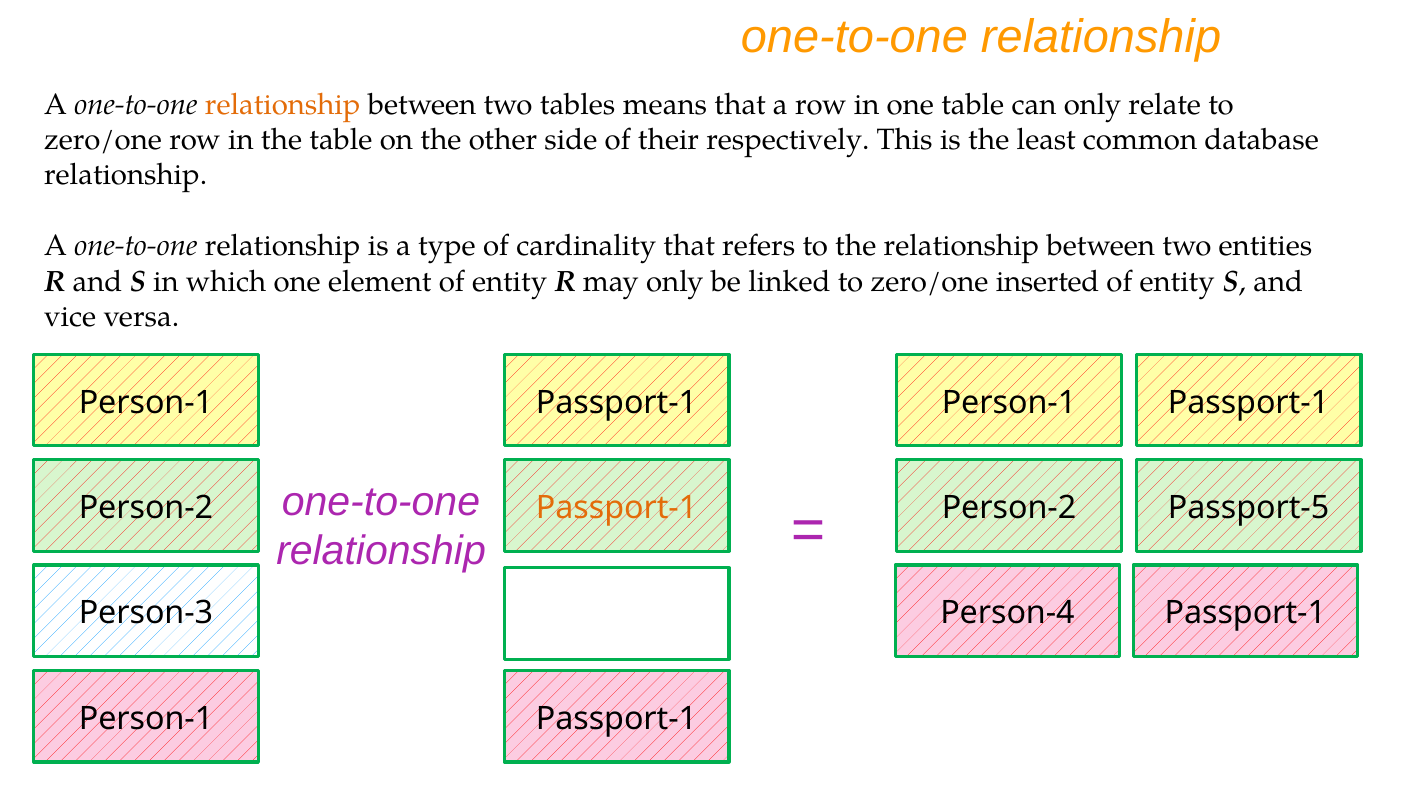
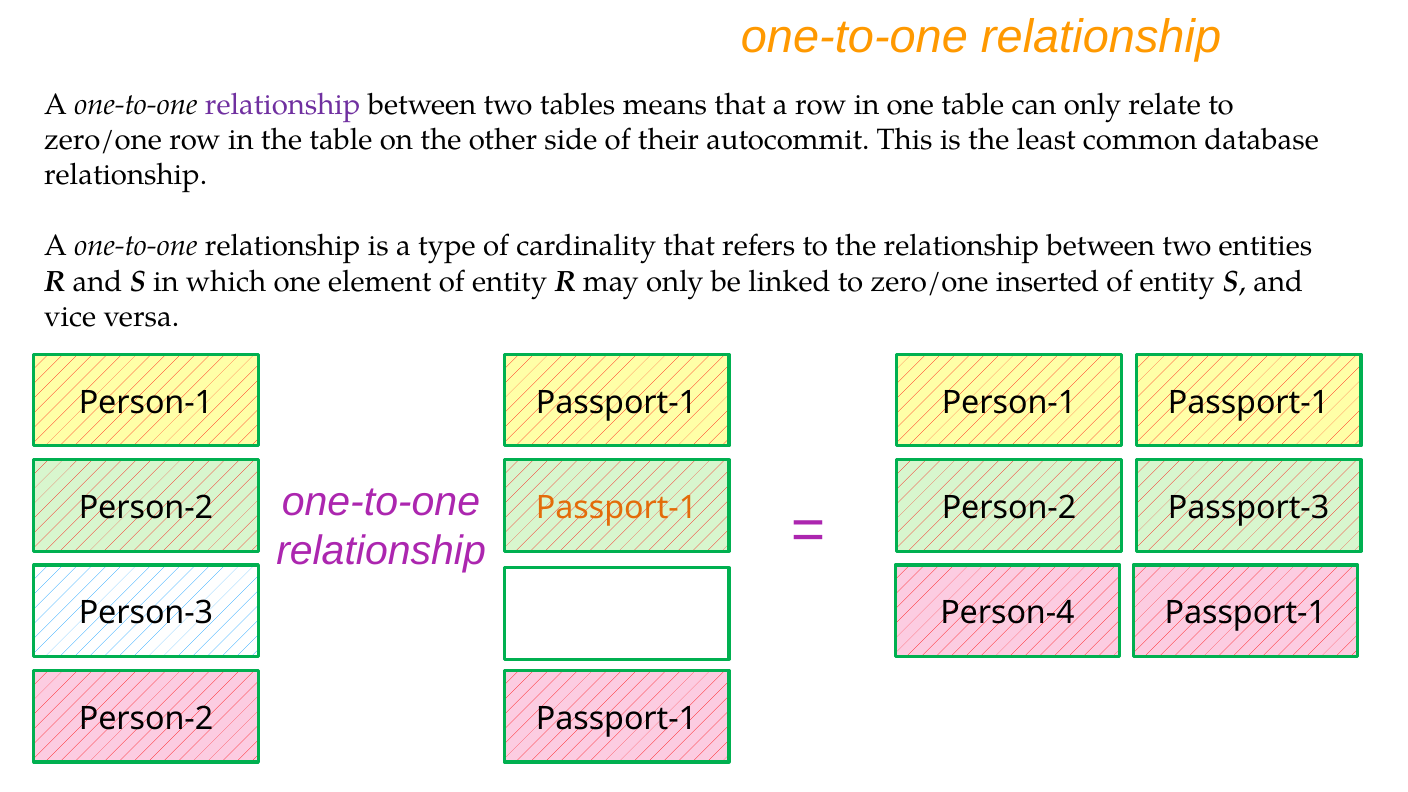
relationship at (283, 105) colour: orange -> purple
respectively: respectively -> autocommit
Passport-5: Passport-5 -> Passport-3
Person-1 at (146, 718): Person-1 -> Person-2
